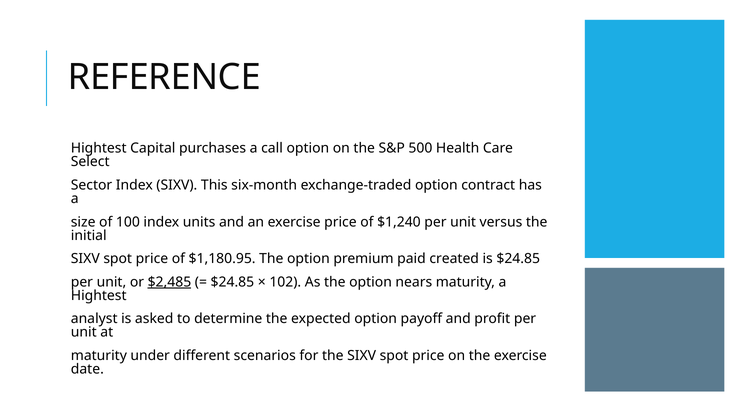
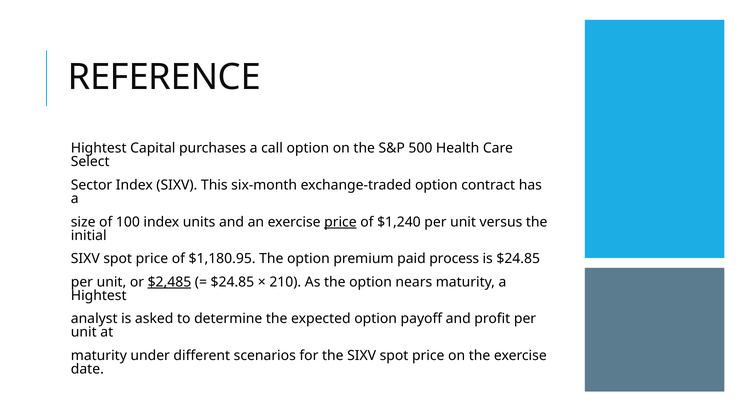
price at (340, 222) underline: none -> present
created: created -> process
102: 102 -> 210
